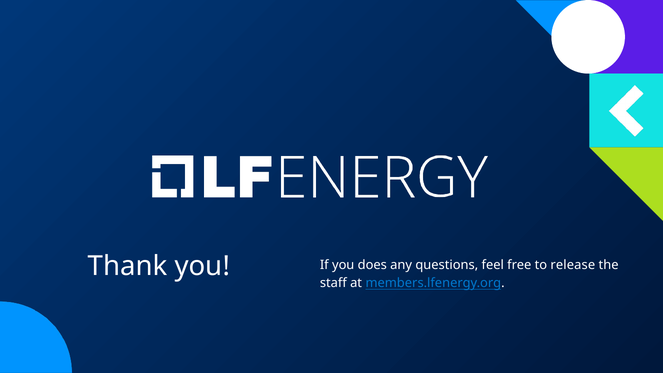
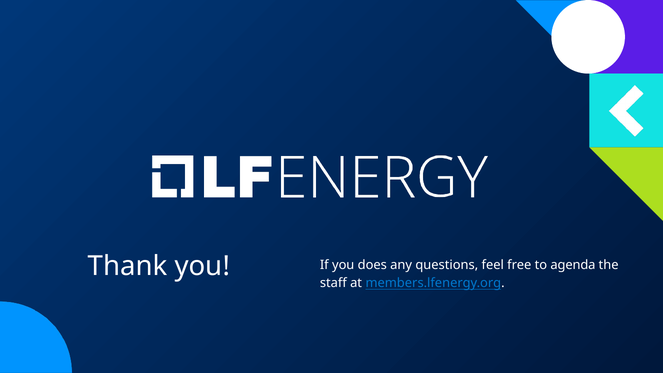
release: release -> agenda
